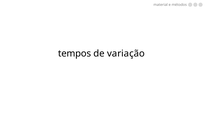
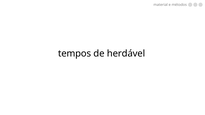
variação: variação -> herdável
